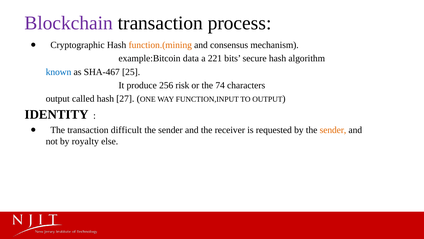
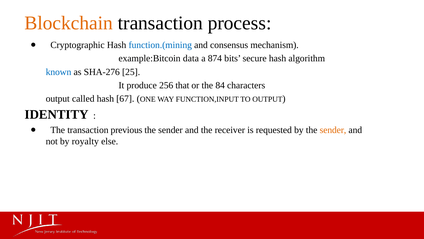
Blockchain colour: purple -> orange
function.(mining colour: orange -> blue
221: 221 -> 874
SHA-467: SHA-467 -> SHA-276
risk: risk -> that
74: 74 -> 84
27: 27 -> 67
difficult: difficult -> previous
